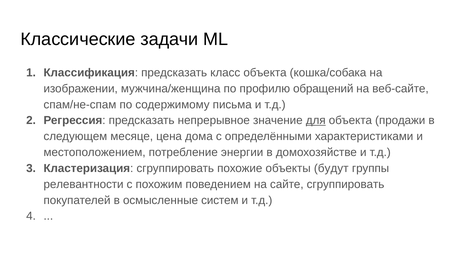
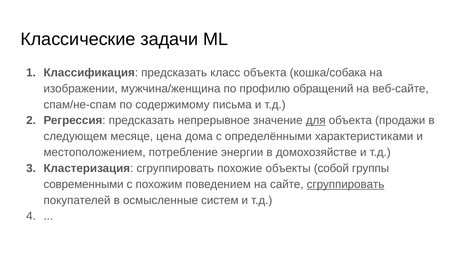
будут: будут -> собой
релевантности: релевантности -> современными
сгруппировать at (346, 185) underline: none -> present
